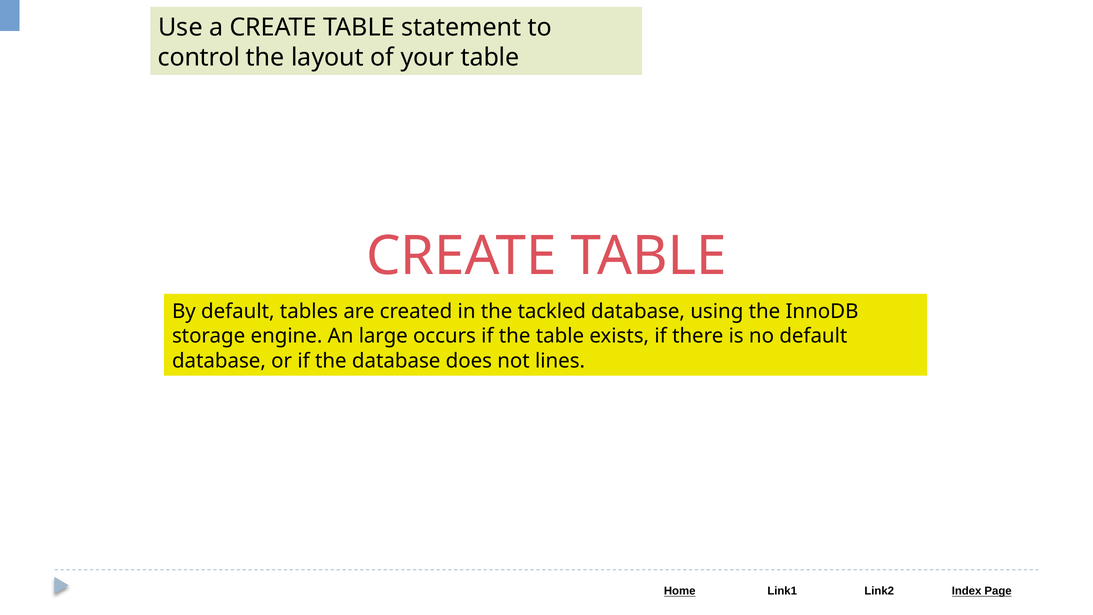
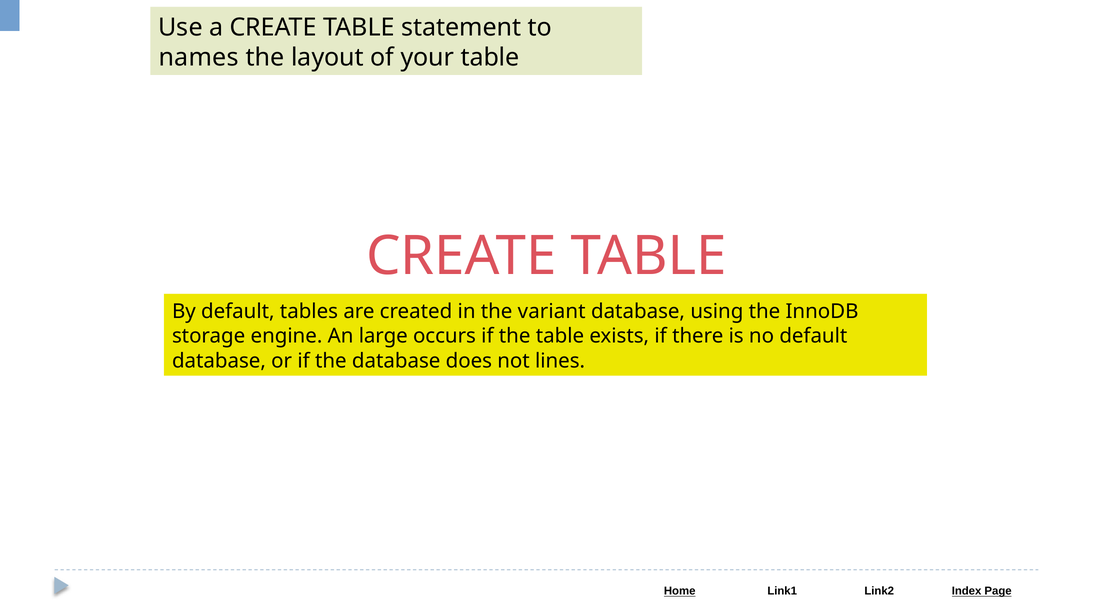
control: control -> names
tackled: tackled -> variant
